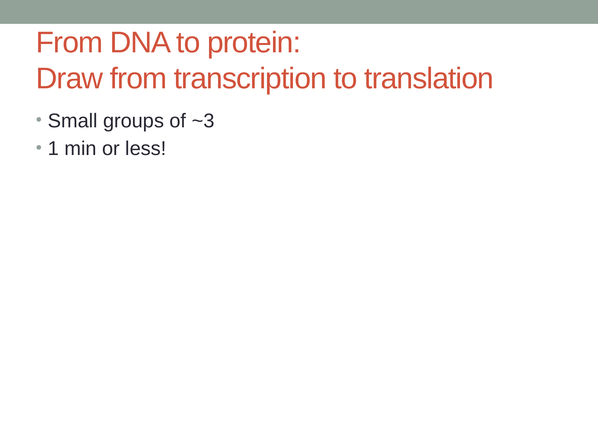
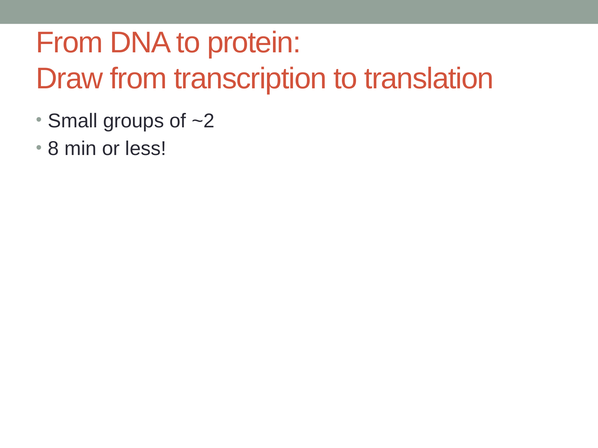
~3: ~3 -> ~2
1: 1 -> 8
